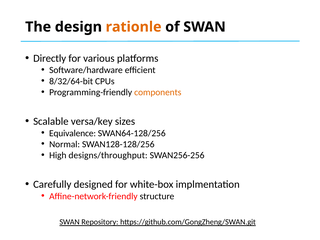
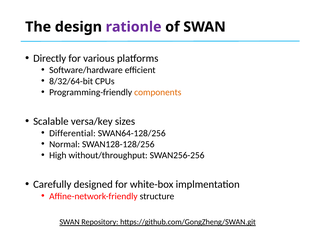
rationle colour: orange -> purple
Equivalence: Equivalence -> Differential
designs/throughput: designs/throughput -> without/throughput
